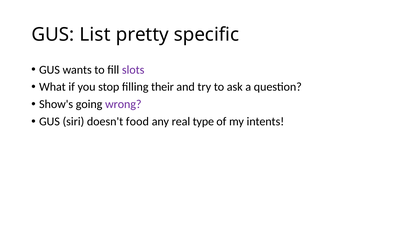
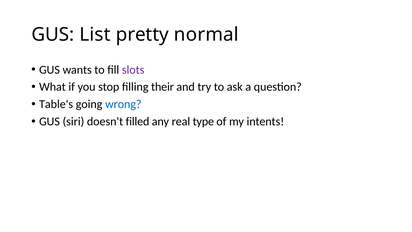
specific: specific -> normal
Show's: Show's -> Table's
wrong colour: purple -> blue
food: food -> filled
